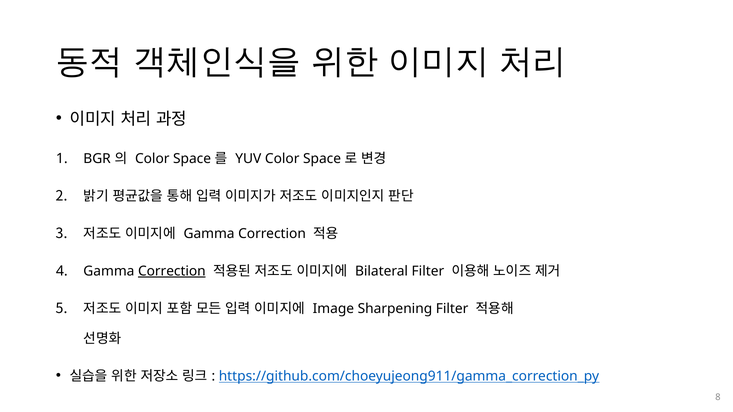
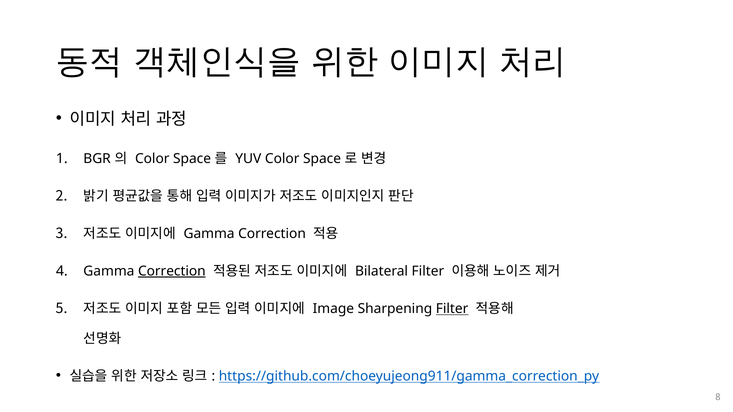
Filter at (452, 309) underline: none -> present
